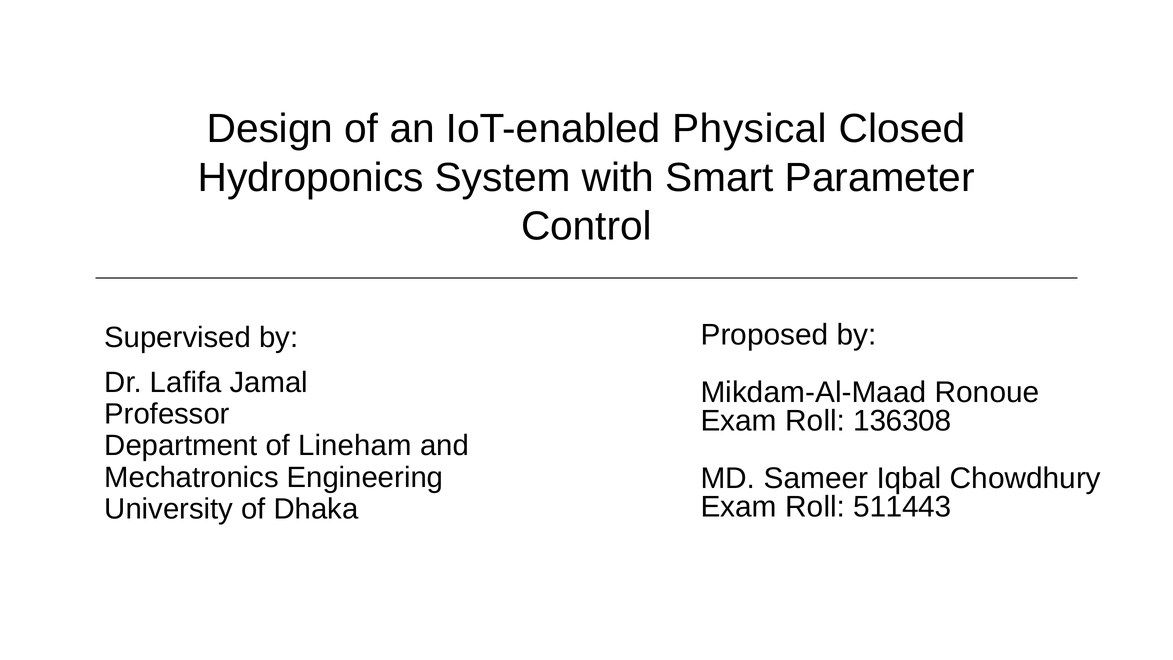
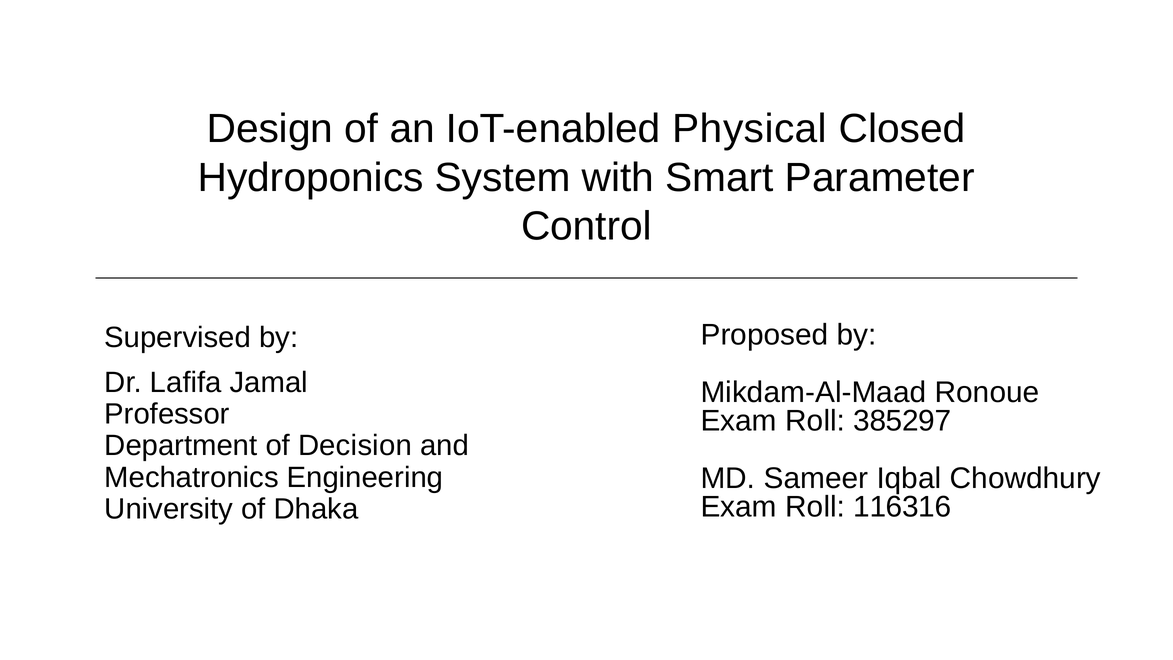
136308: 136308 -> 385297
Lineham: Lineham -> Decision
511443: 511443 -> 116316
